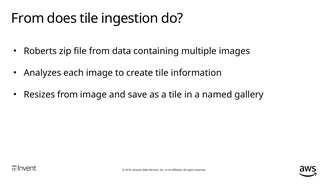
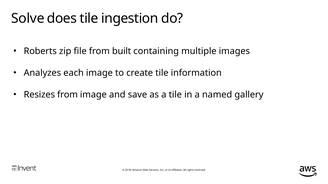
From at (28, 18): From -> Solve
data: data -> built
